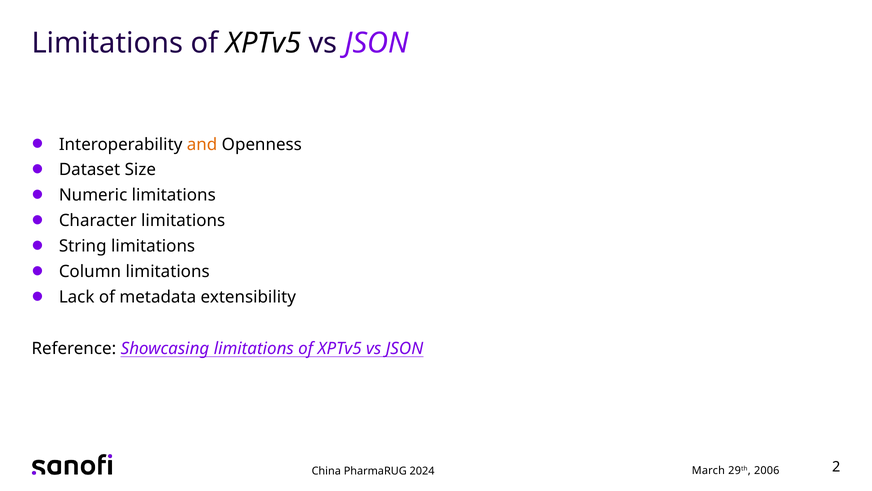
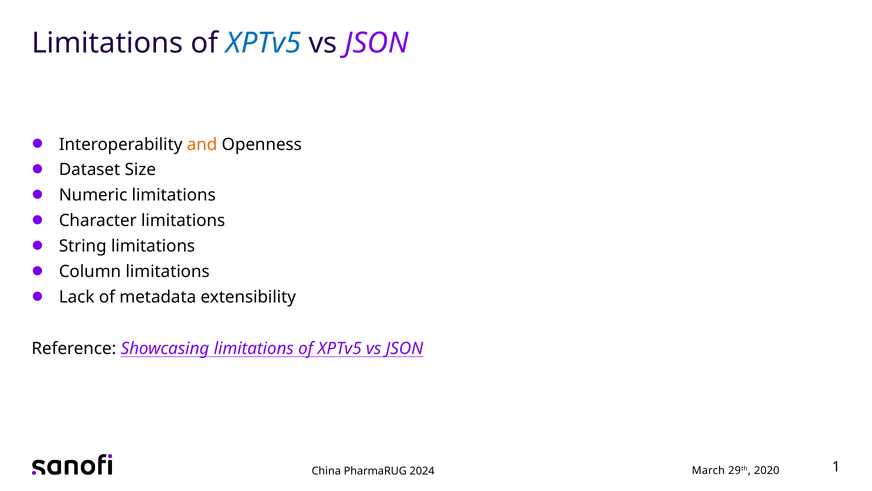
XPTv5 at (264, 43) colour: black -> blue
2006: 2006 -> 2020
2: 2 -> 1
